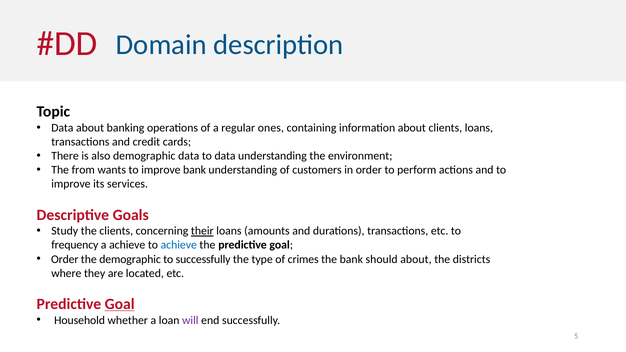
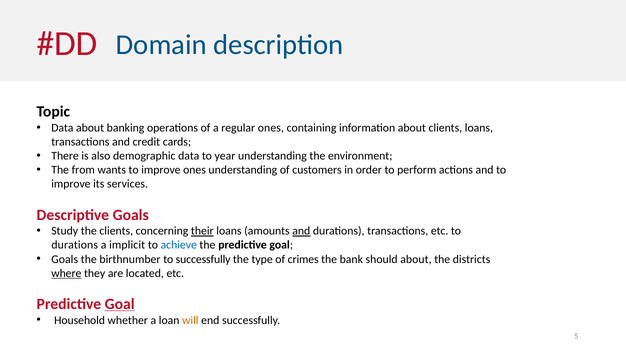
to data: data -> year
improve bank: bank -> ones
and at (301, 231) underline: none -> present
frequency at (75, 245): frequency -> durations
a achieve: achieve -> implicit
Order at (65, 259): Order -> Goals
the demographic: demographic -> birthnumber
where underline: none -> present
will colour: purple -> orange
